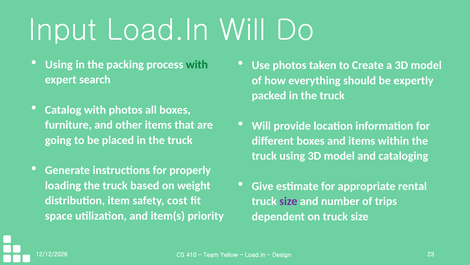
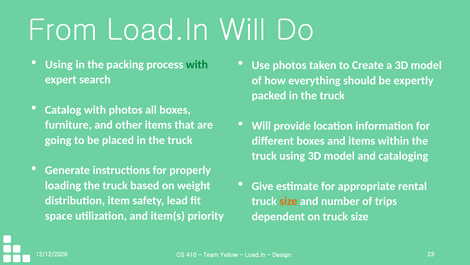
Input: Input -> From
cost: cost -> lead
size at (288, 201) colour: purple -> orange
